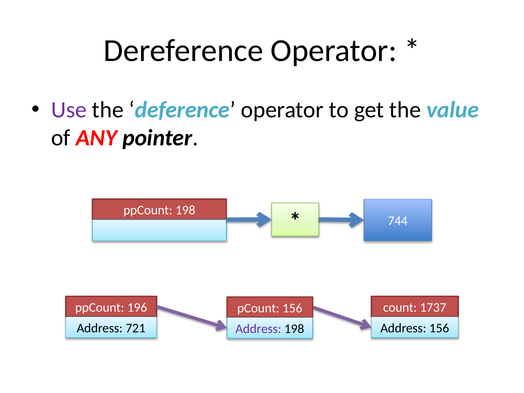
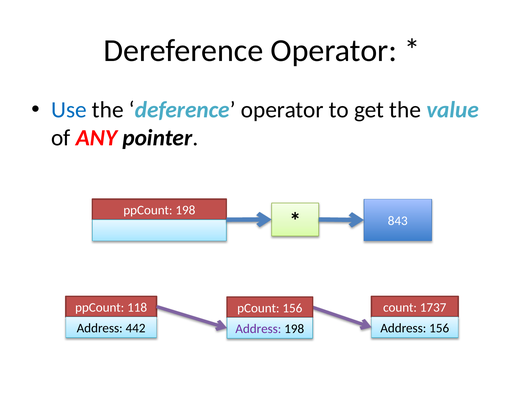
Use colour: purple -> blue
744: 744 -> 843
196: 196 -> 118
721: 721 -> 442
